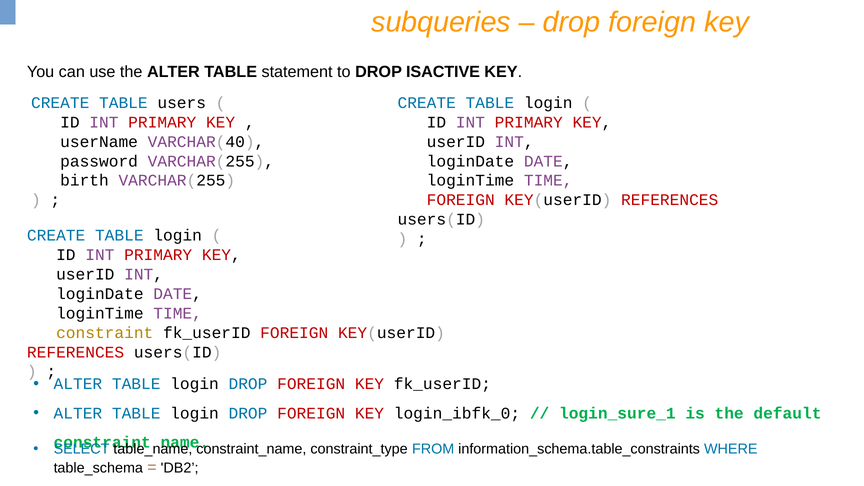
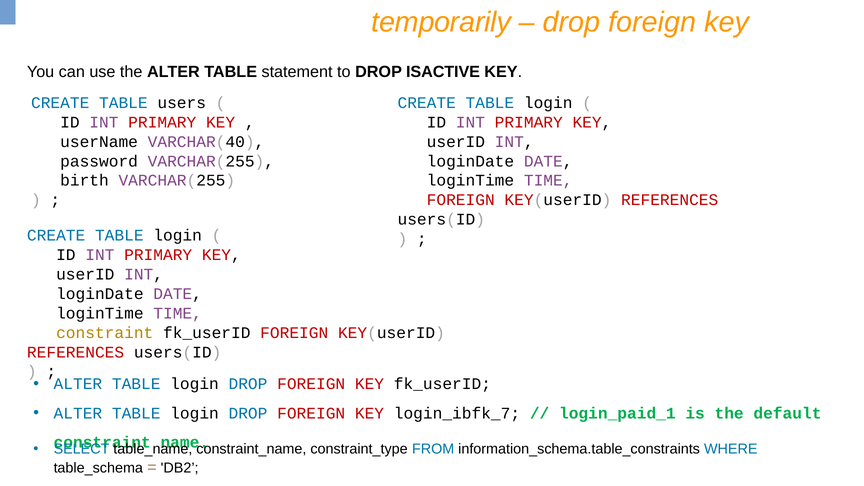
subqueries: subqueries -> temporarily
login_ibfk_0: login_ibfk_0 -> login_ibfk_7
login_sure_1: login_sure_1 -> login_paid_1
